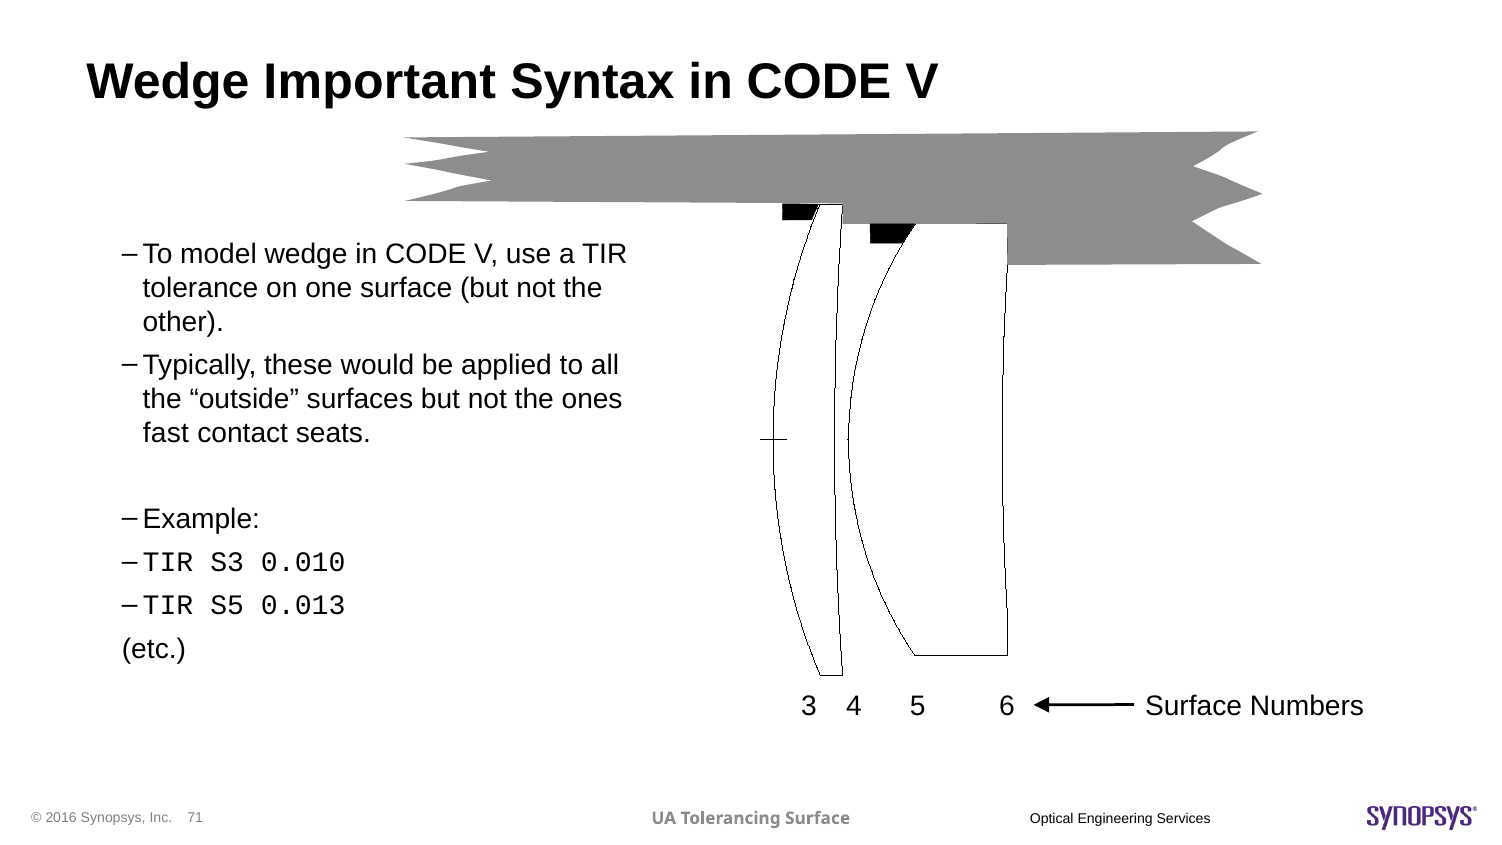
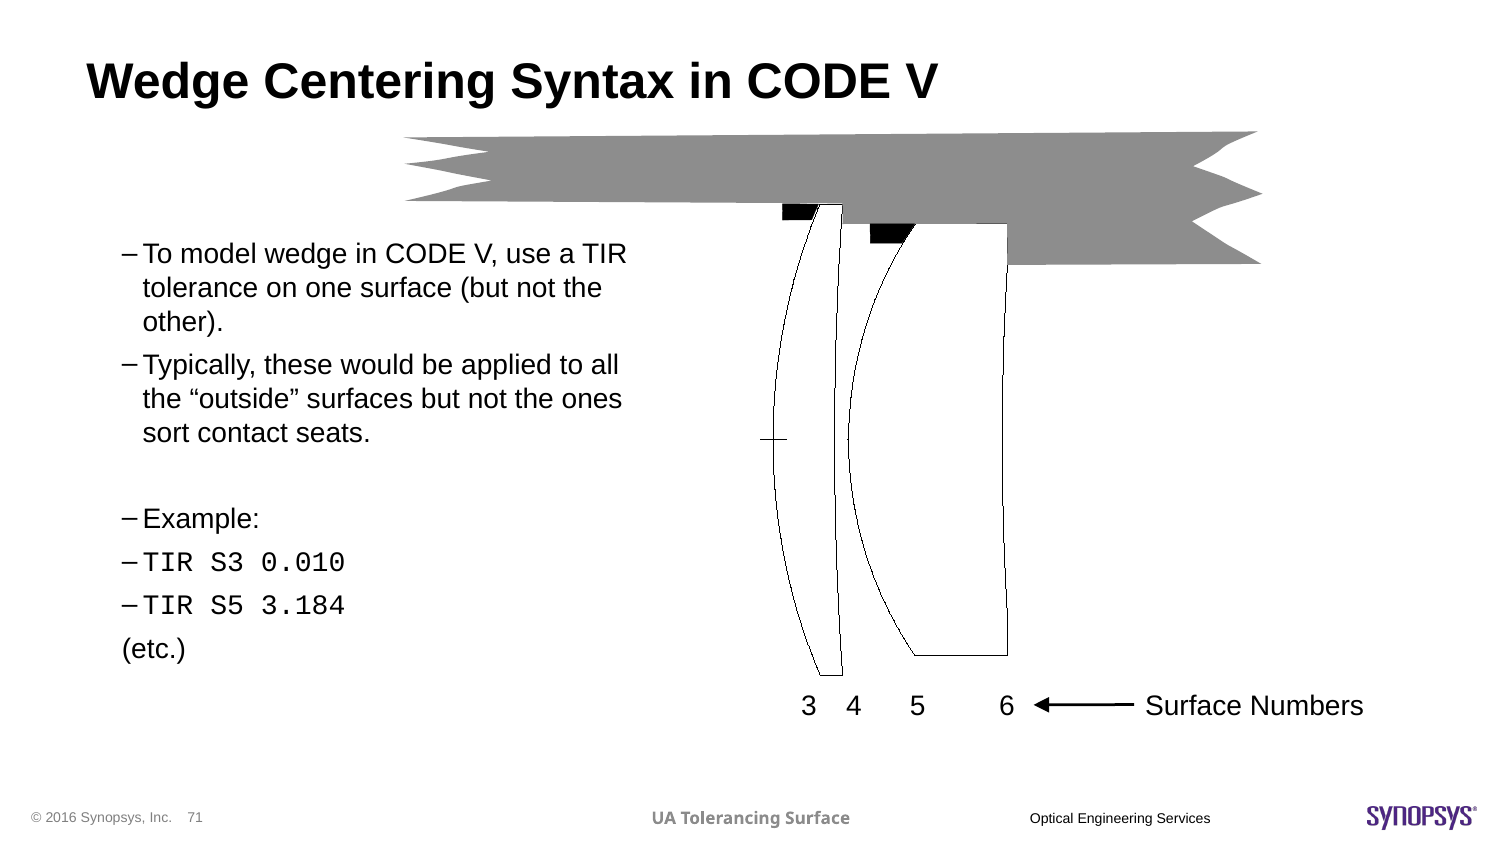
Important: Important -> Centering
fast: fast -> sort
0.013: 0.013 -> 3.184
